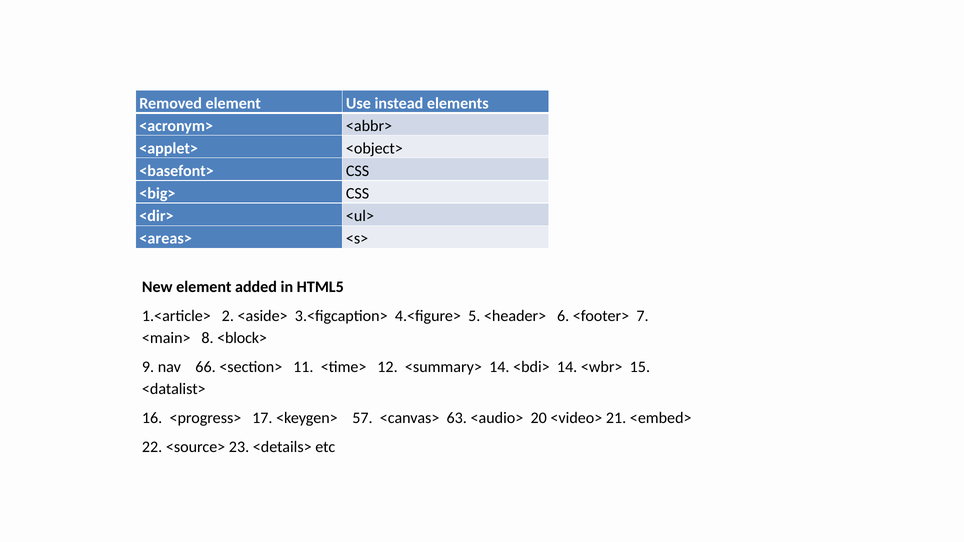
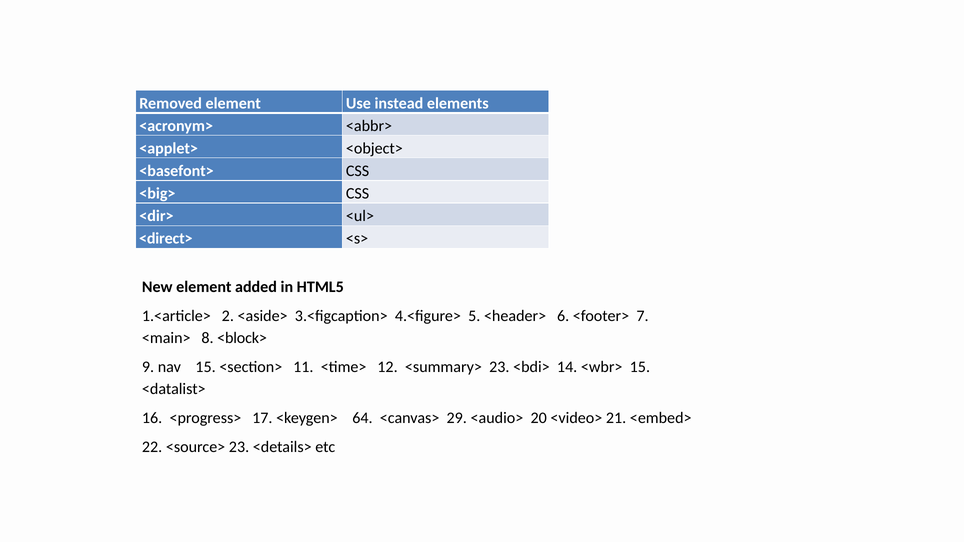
<areas>: <areas> -> <direct>
nav 66: 66 -> 15
<summary> 14: 14 -> 23
57: 57 -> 64
63: 63 -> 29
